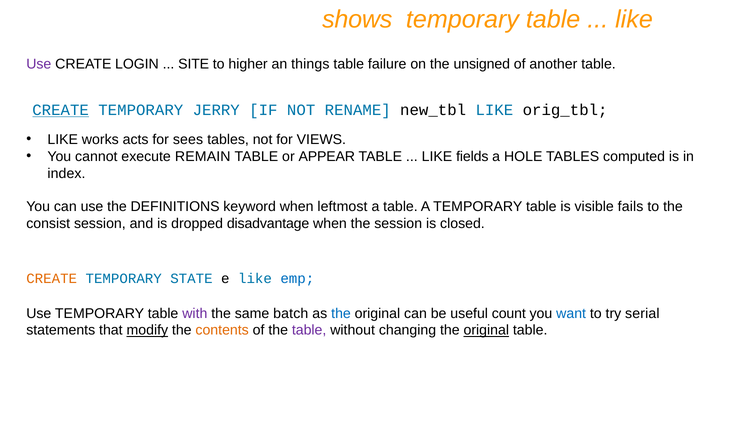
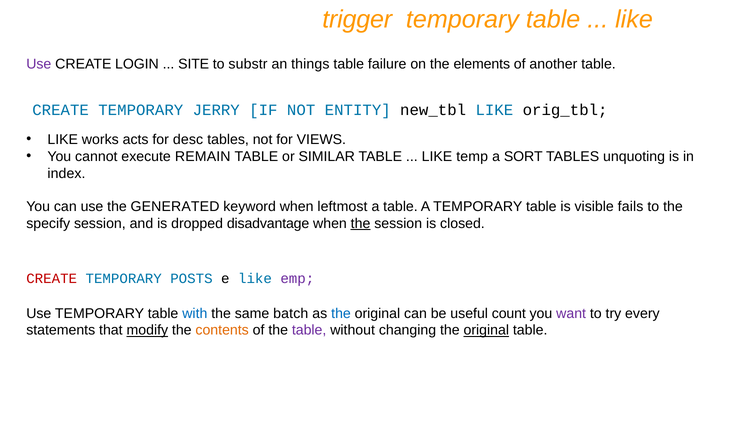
shows: shows -> trigger
higher: higher -> substr
unsigned: unsigned -> elements
CREATE at (61, 110) underline: present -> none
RENAME: RENAME -> ENTITY
sees: sees -> desc
APPEAR: APPEAR -> SIMILAR
fields: fields -> temp
HOLE: HOLE -> SORT
computed: computed -> unquoting
DEFINITIONS: DEFINITIONS -> GENERATED
consist: consist -> specify
the at (361, 223) underline: none -> present
CREATE at (52, 278) colour: orange -> red
STATE: STATE -> POSTS
emp colour: blue -> purple
with colour: purple -> blue
want colour: blue -> purple
serial: serial -> every
